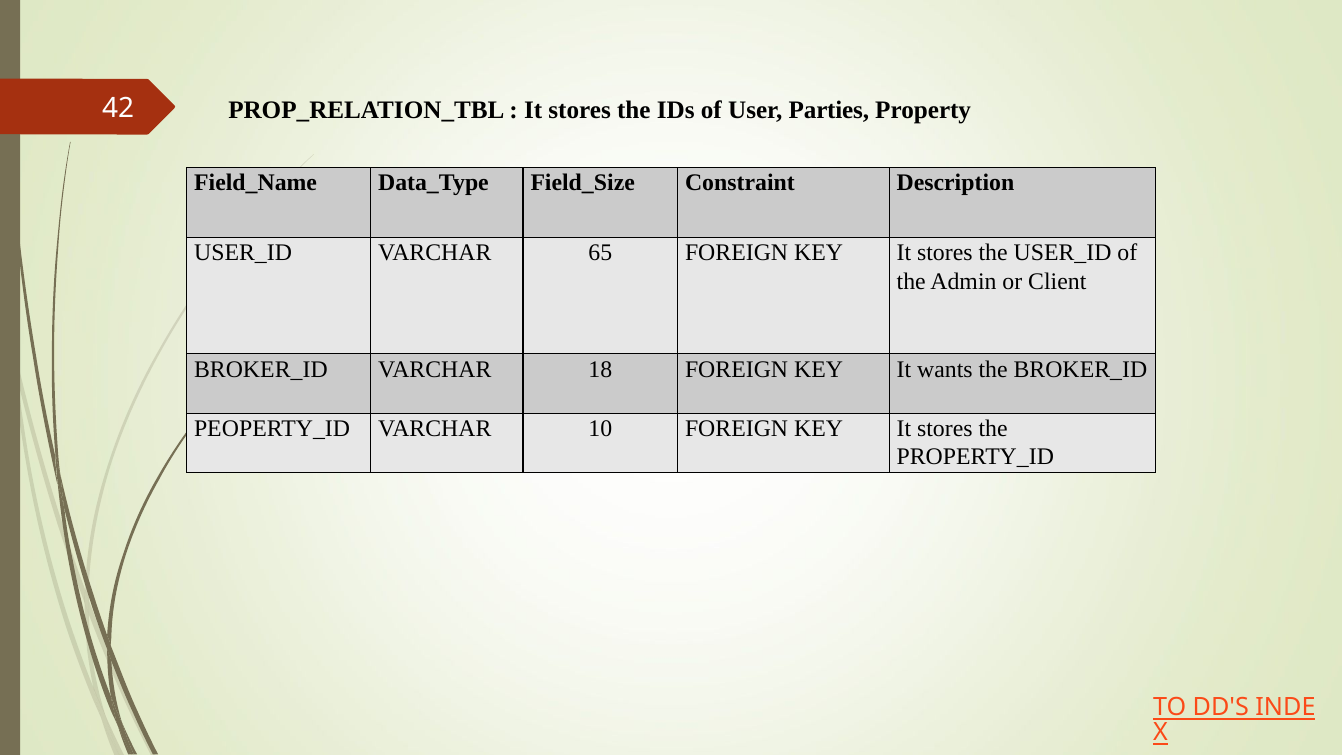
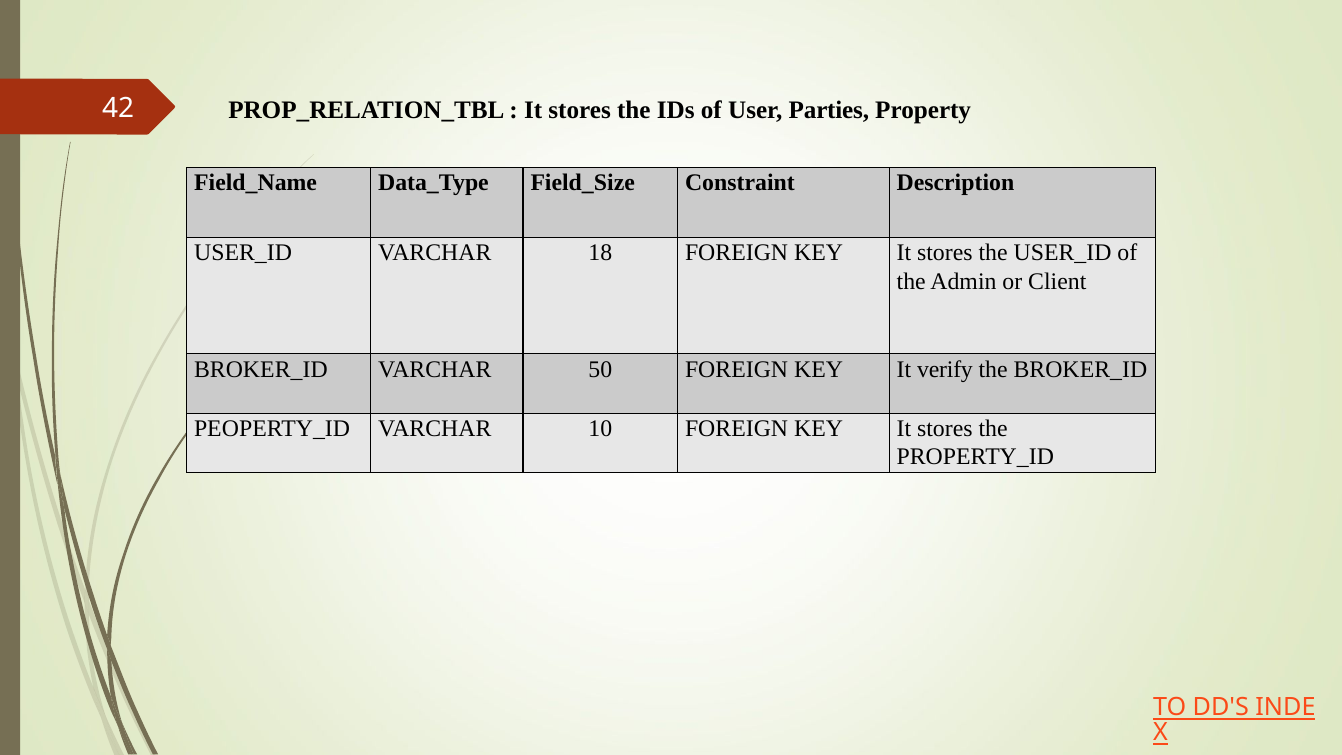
65: 65 -> 18
18: 18 -> 50
wants: wants -> verify
